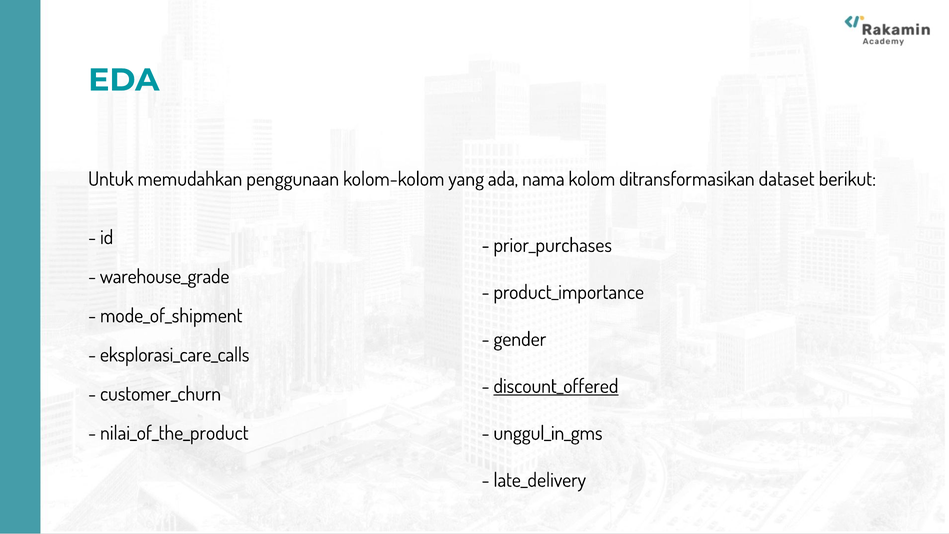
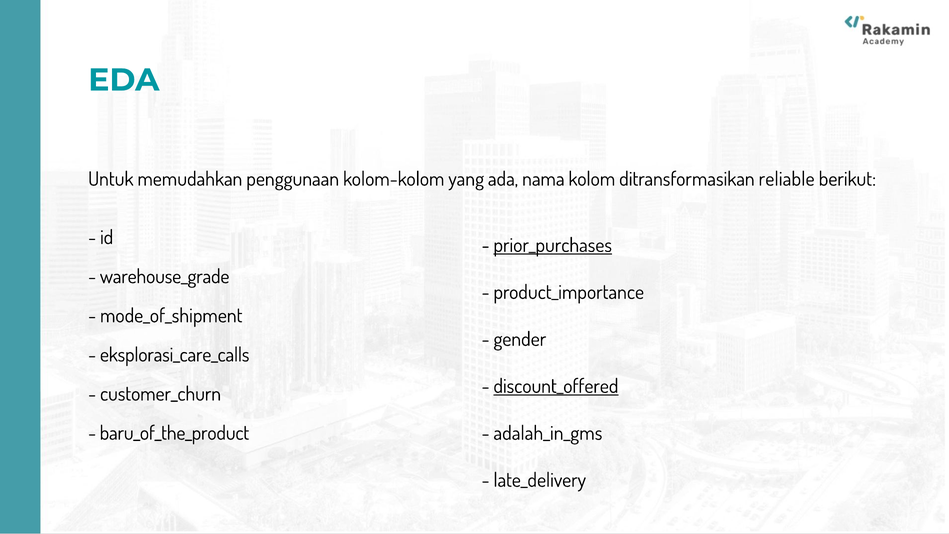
dataset: dataset -> reliable
prior_purchases underline: none -> present
nilai_of_the_product: nilai_of_the_product -> baru_of_the_product
unggul_in_gms: unggul_in_gms -> adalah_in_gms
